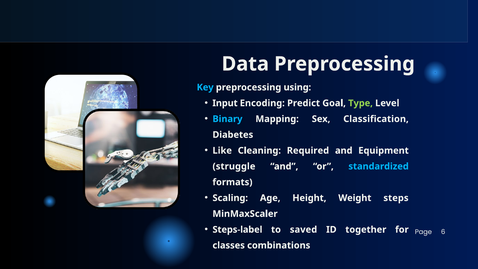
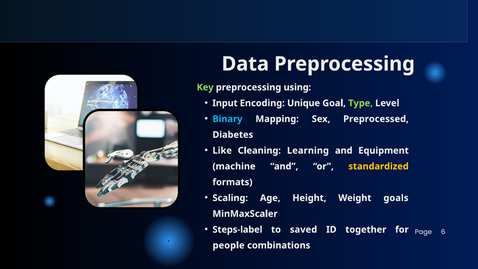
Key colour: light blue -> light green
Predict: Predict -> Unique
Classification: Classification -> Preprocessed
Required: Required -> Learning
struggle: struggle -> machine
standardized colour: light blue -> yellow
steps: steps -> goals
classes: classes -> people
